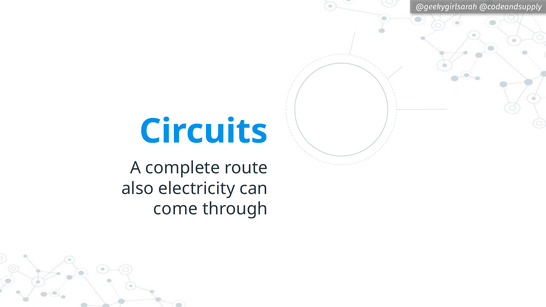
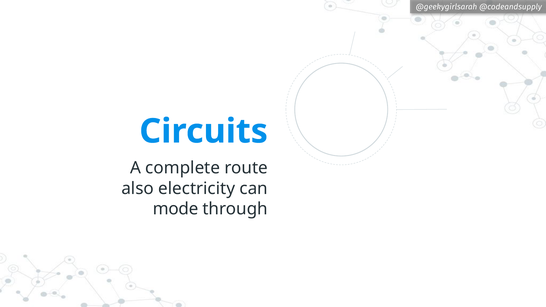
come: come -> mode
